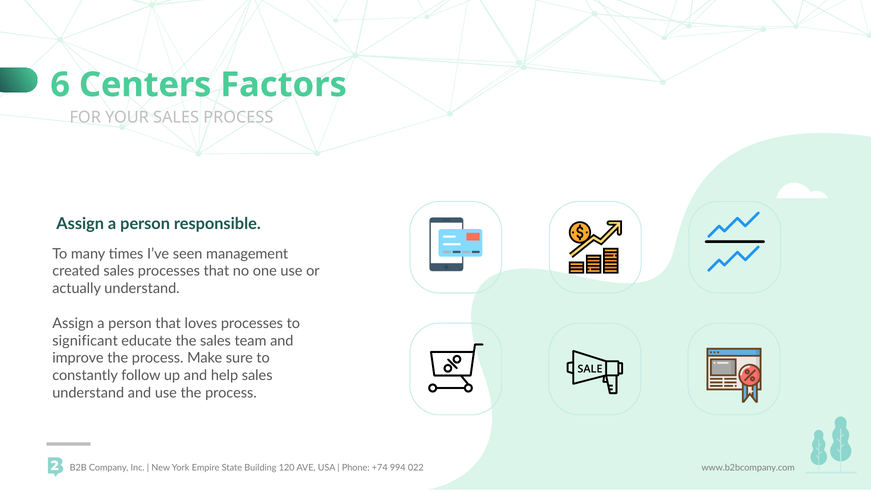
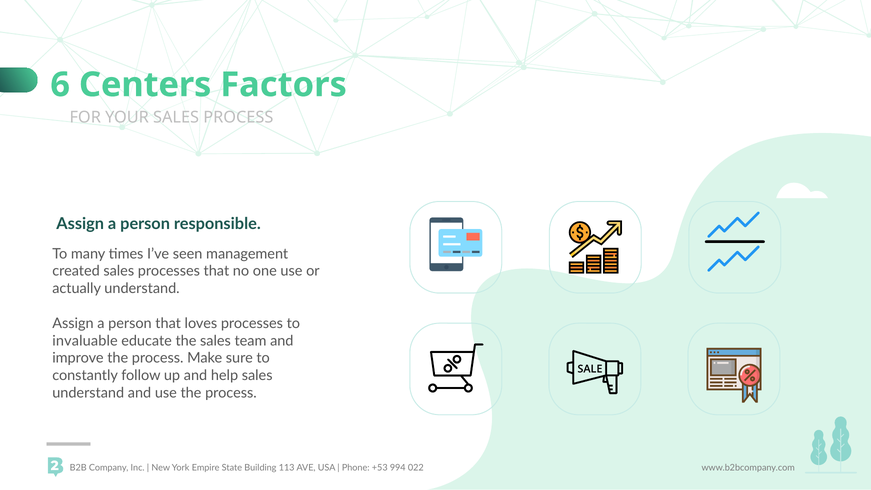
significant: significant -> invaluable
120: 120 -> 113
+74: +74 -> +53
